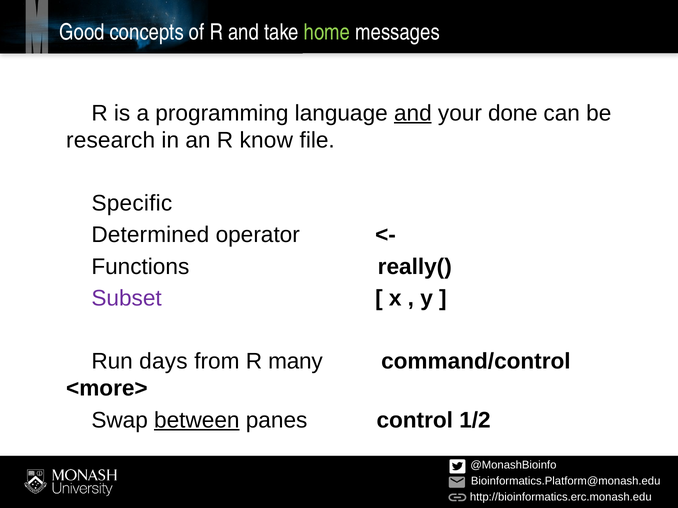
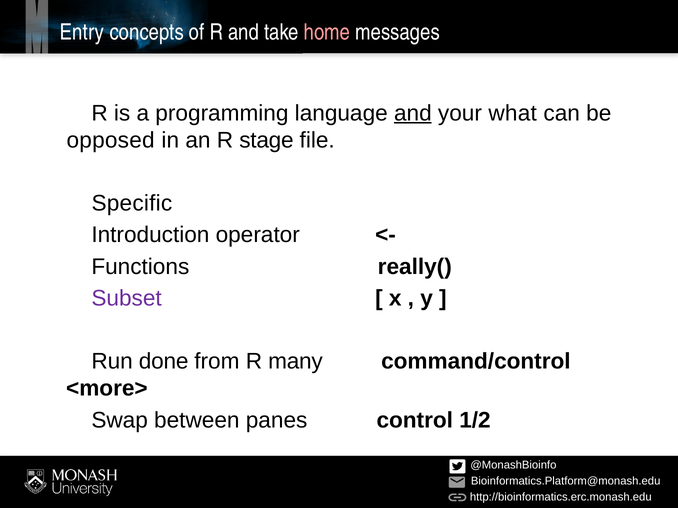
Good: Good -> Entry
home colour: light green -> pink
done: done -> what
research: research -> opposed
know: know -> stage
Determined: Determined -> Introduction
days: days -> done
between underline: present -> none
